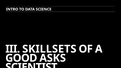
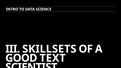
ASKS: ASKS -> TEXT
